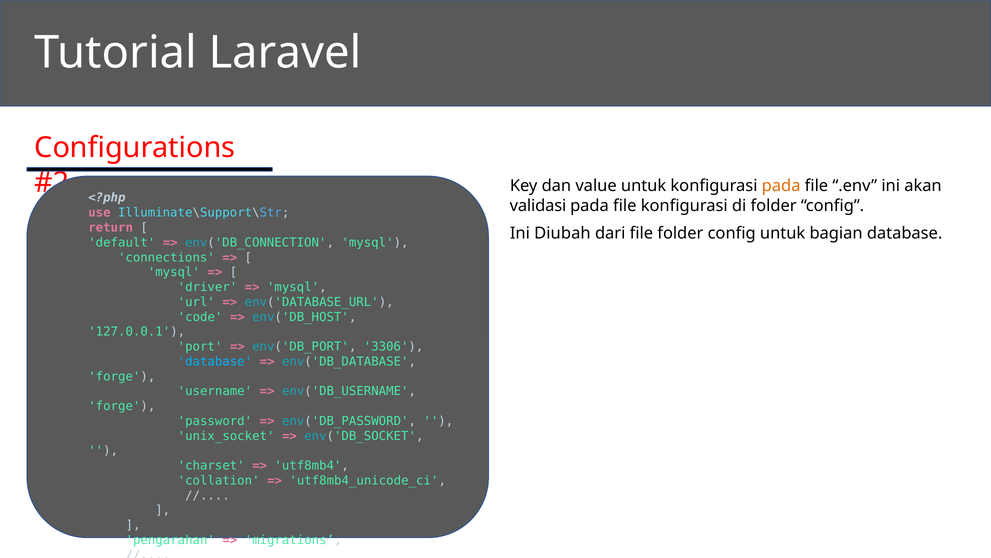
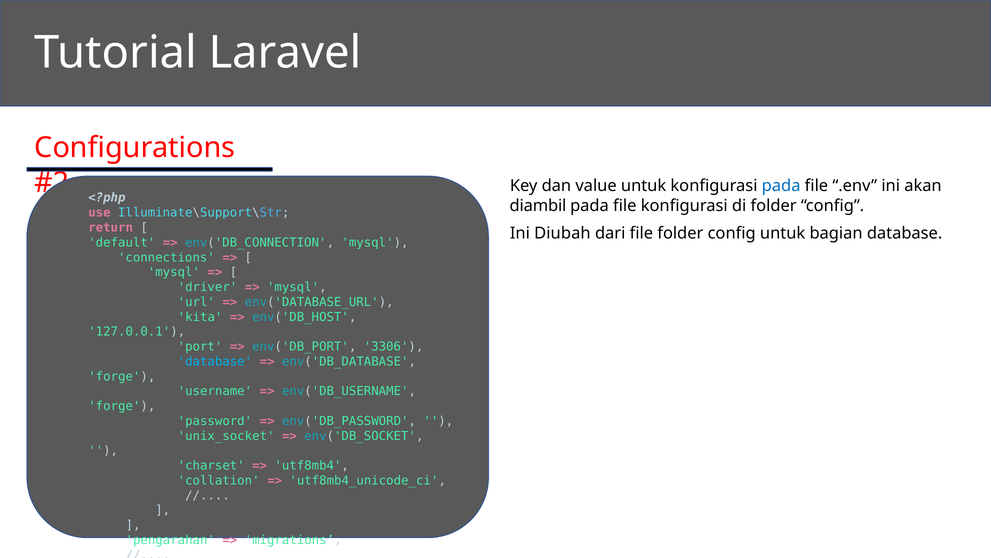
pada at (781, 186) colour: orange -> blue
validasi: validasi -> diambil
code: code -> kita
